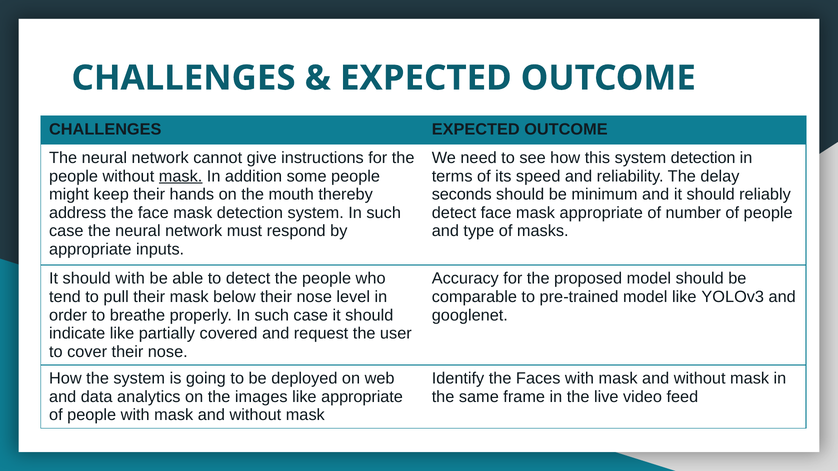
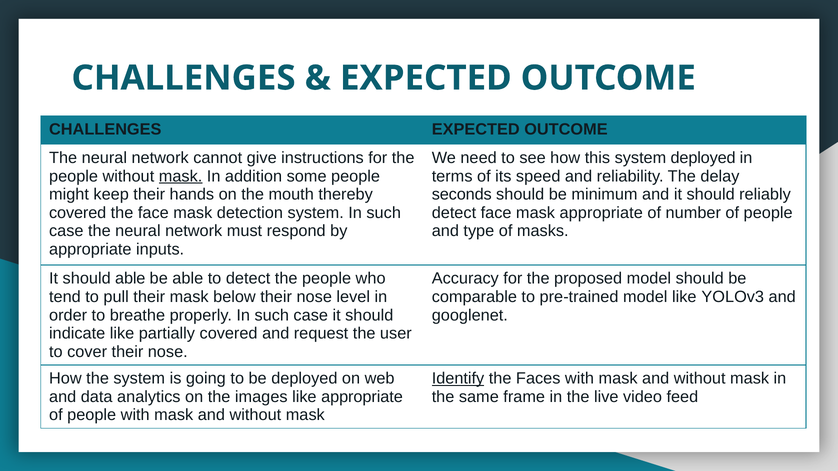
system detection: detection -> deployed
address at (78, 213): address -> covered
should with: with -> able
Identify underline: none -> present
